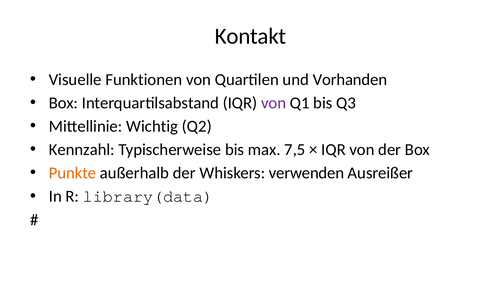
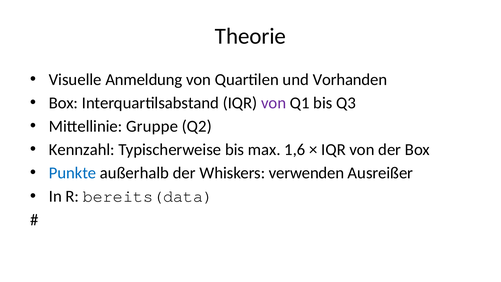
Kontakt: Kontakt -> Theorie
Funktionen: Funktionen -> Anmeldung
Wichtig: Wichtig -> Gruppe
7,5: 7,5 -> 1,6
Punkte colour: orange -> blue
library(data: library(data -> bereits(data
